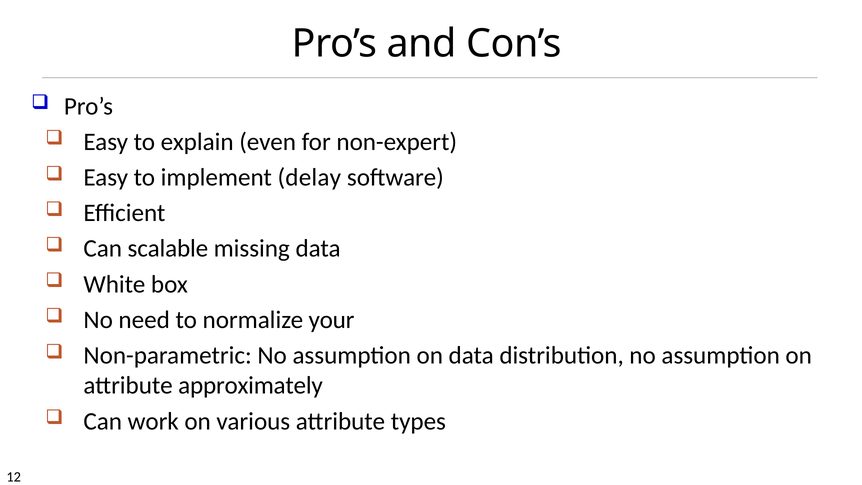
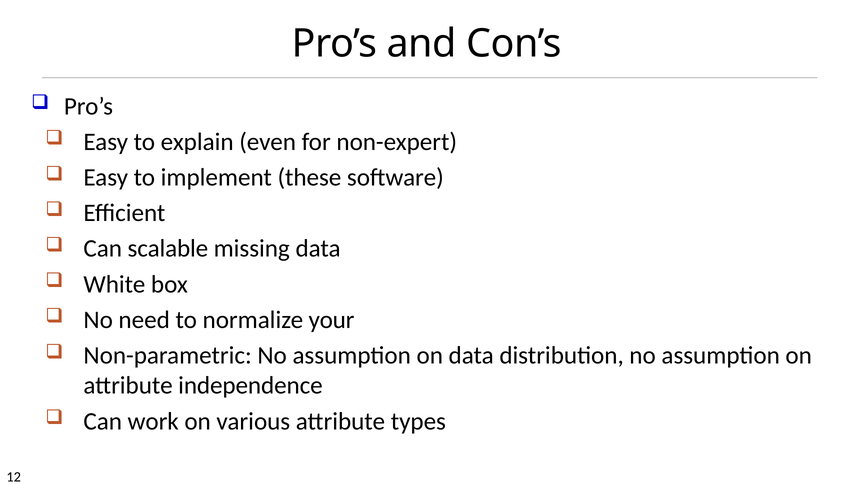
delay: delay -> these
approximately: approximately -> independence
